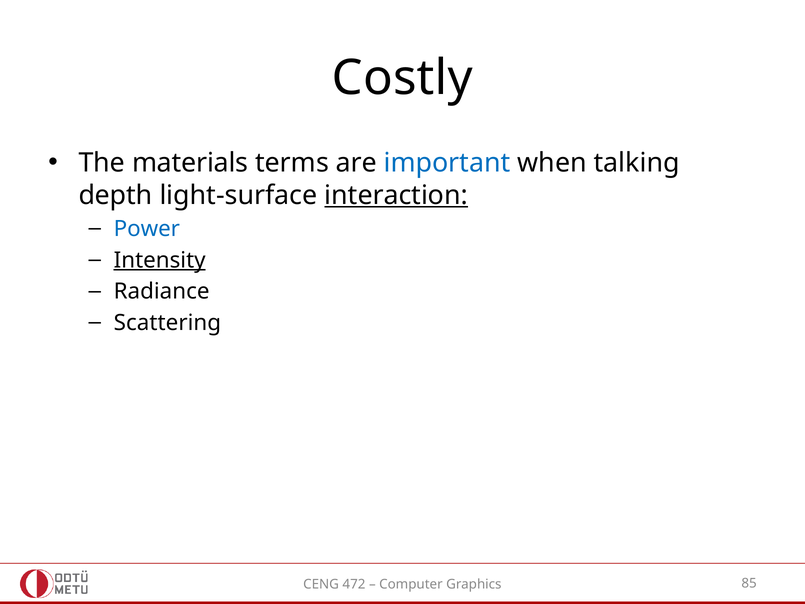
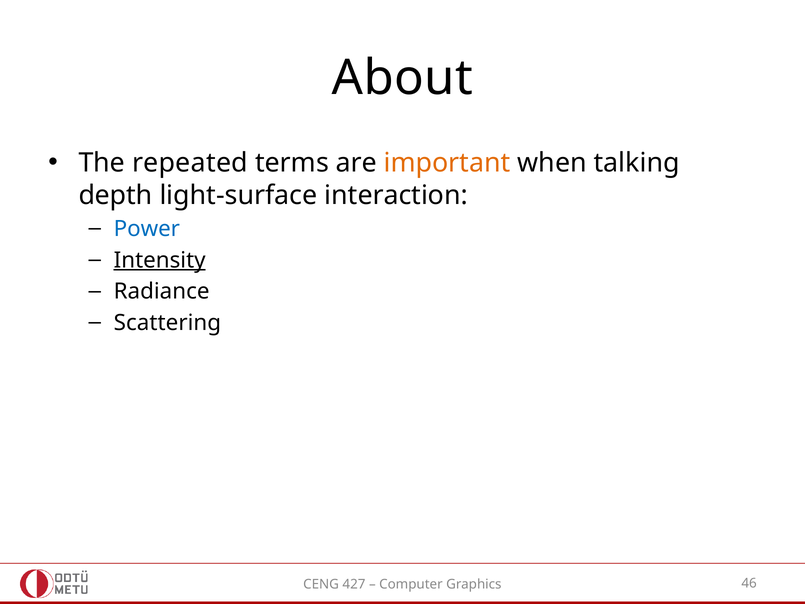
Costly: Costly -> About
materials: materials -> repeated
important colour: blue -> orange
interaction underline: present -> none
472: 472 -> 427
85: 85 -> 46
